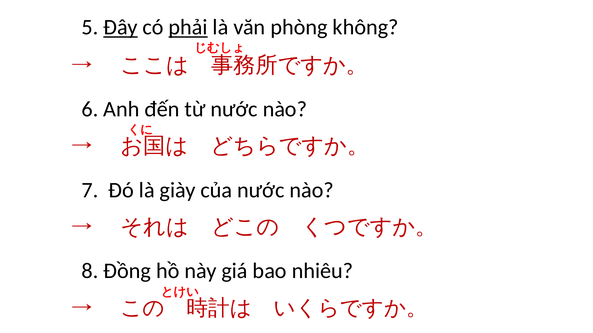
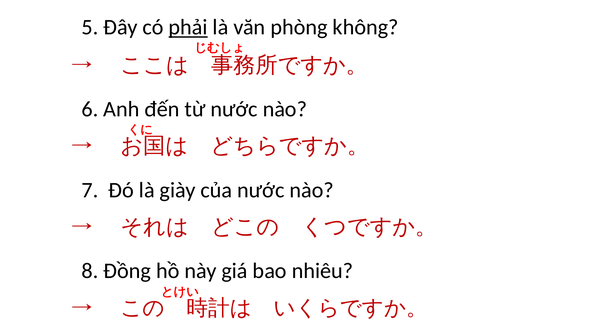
Đây underline: present -> none
